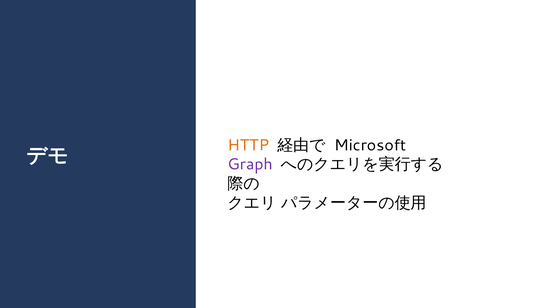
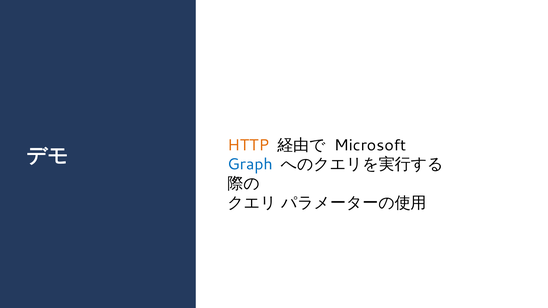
Graph colour: purple -> blue
